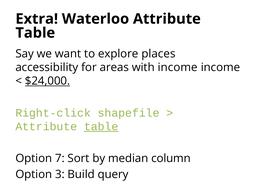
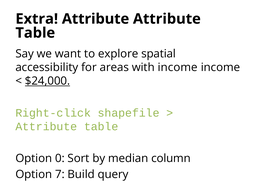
Extra Waterloo: Waterloo -> Attribute
places: places -> spatial
table at (101, 127) underline: present -> none
7: 7 -> 0
3: 3 -> 7
